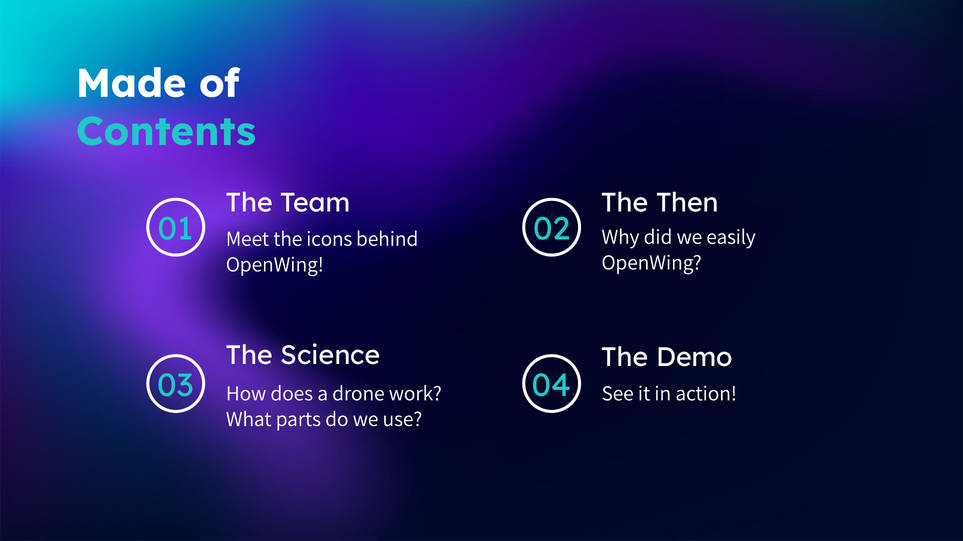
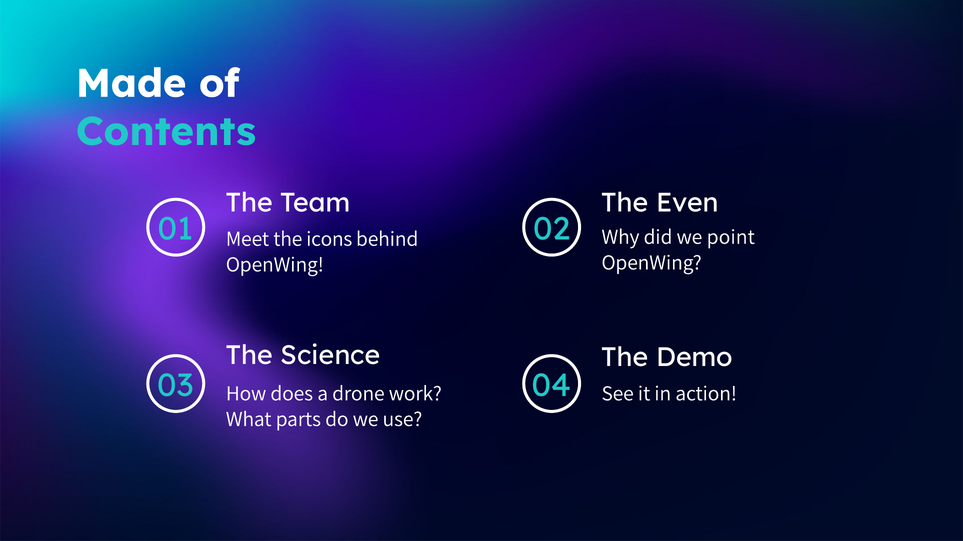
Then: Then -> Even
easily: easily -> point
